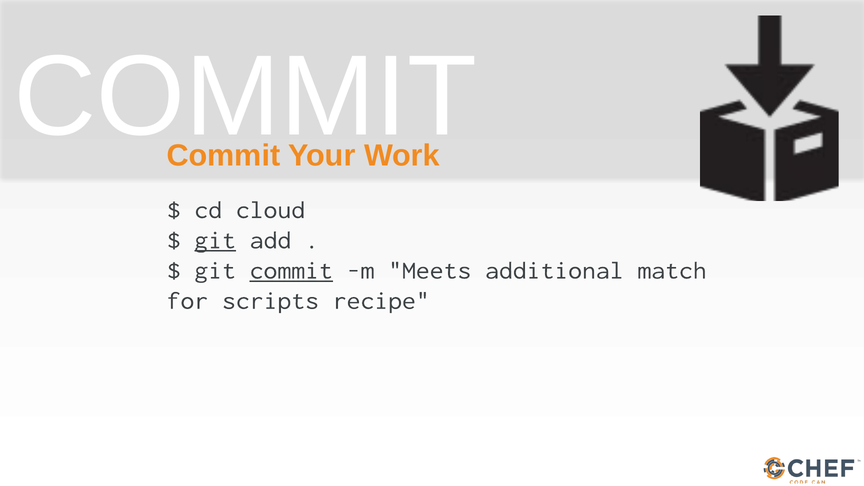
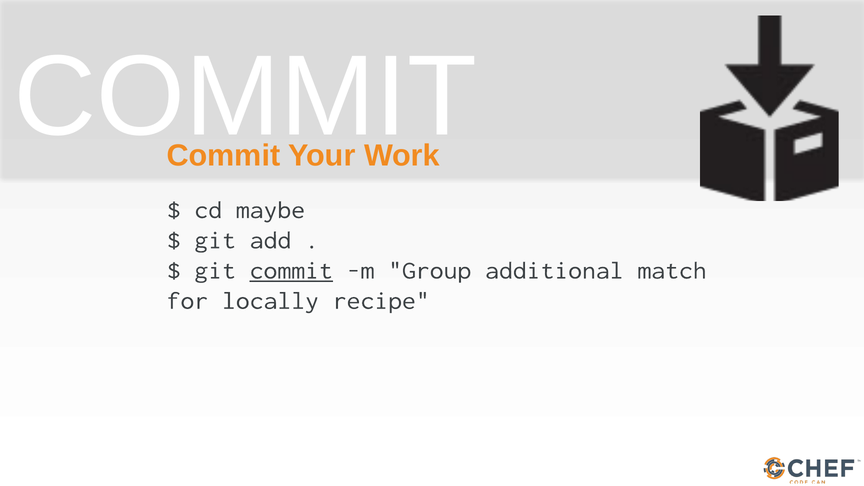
cloud: cloud -> maybe
git at (215, 240) underline: present -> none
Meets: Meets -> Group
scripts: scripts -> locally
